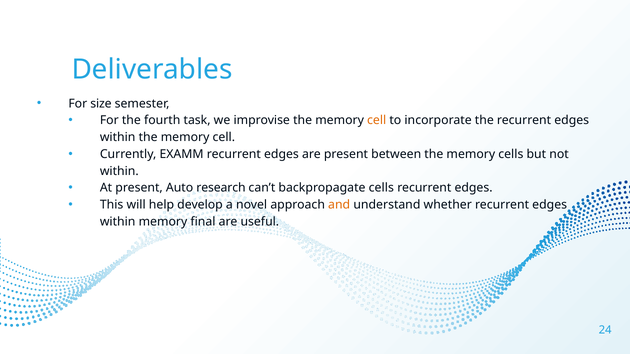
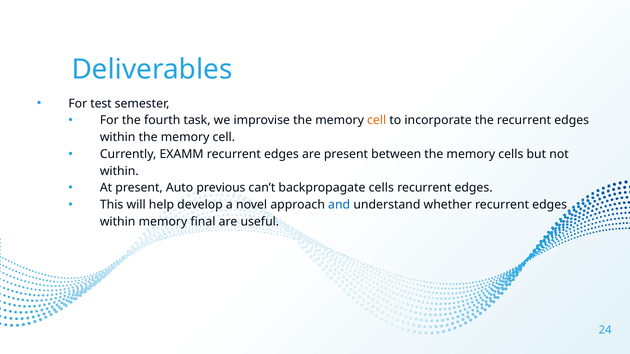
size: size -> test
research: research -> previous
and colour: orange -> blue
